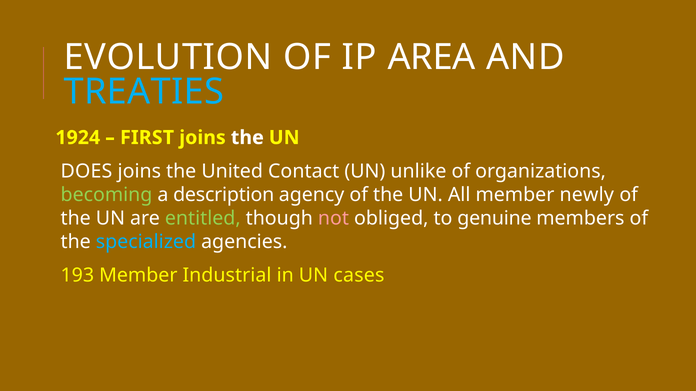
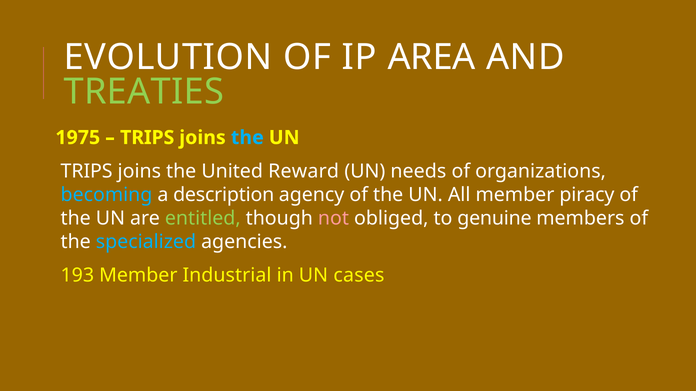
TREATIES colour: light blue -> light green
1924: 1924 -> 1975
FIRST at (147, 138): FIRST -> TRIPS
the at (247, 138) colour: white -> light blue
DOES at (86, 171): DOES -> TRIPS
Contact: Contact -> Reward
unlike: unlike -> needs
becoming colour: light green -> light blue
newly: newly -> piracy
